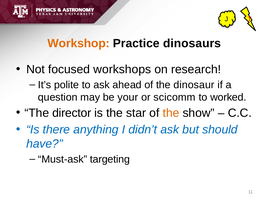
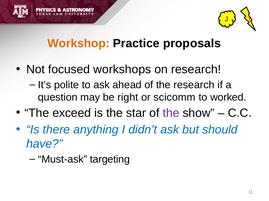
dinosaurs: dinosaurs -> proposals
the dinosaur: dinosaur -> research
your: your -> right
director: director -> exceed
the at (171, 113) colour: orange -> purple
